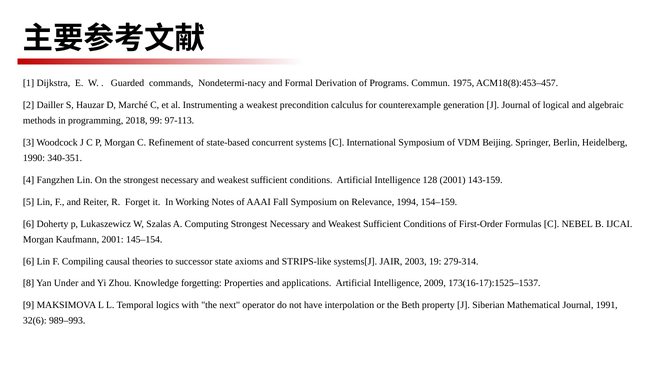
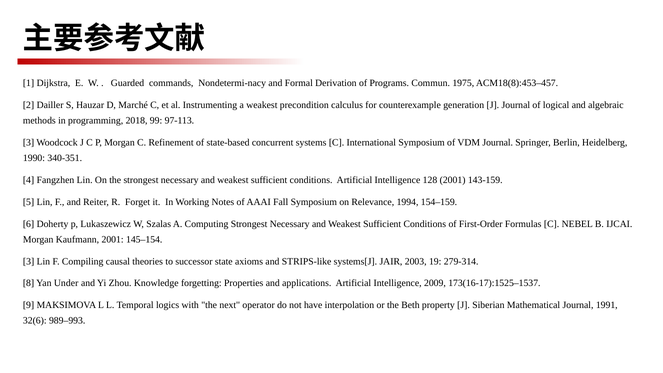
VDM Beijing: Beijing -> Journal
6 at (29, 261): 6 -> 3
